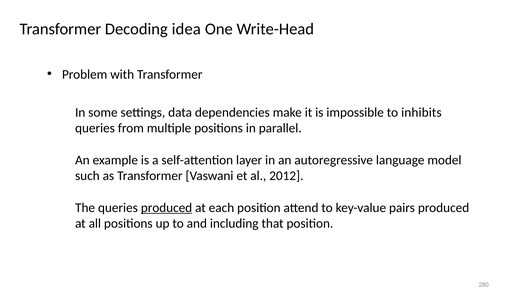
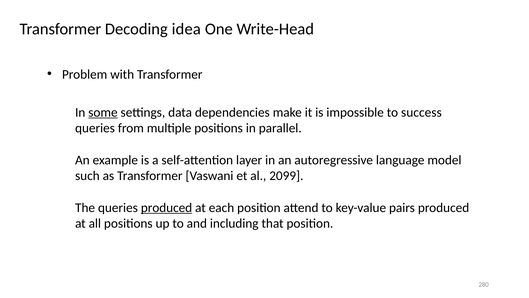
some underline: none -> present
inhibits: inhibits -> success
2012: 2012 -> 2099
